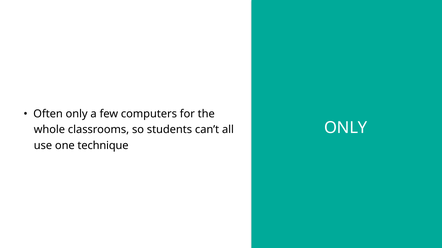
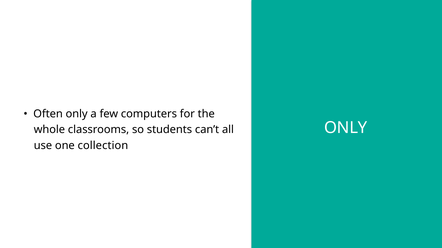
technique: technique -> collection
